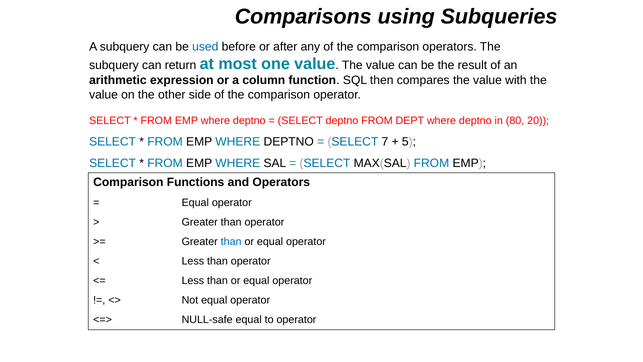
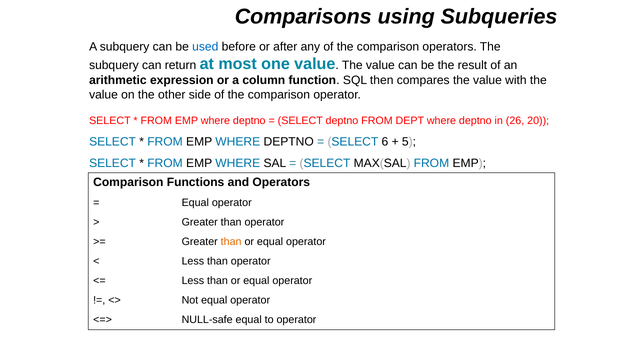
80: 80 -> 26
7: 7 -> 6
than at (231, 241) colour: blue -> orange
